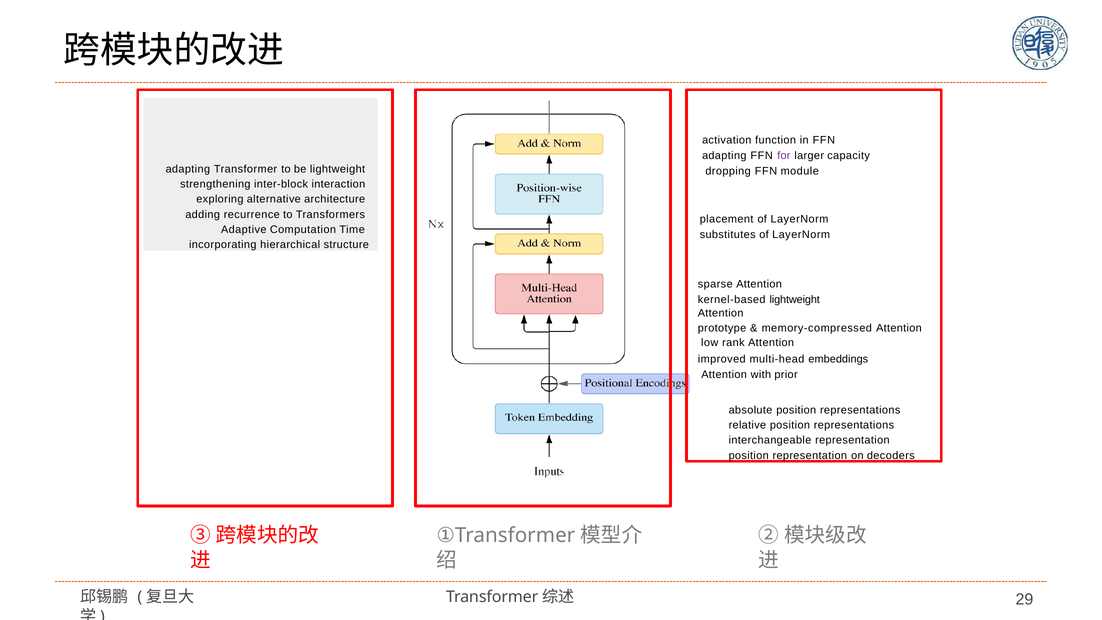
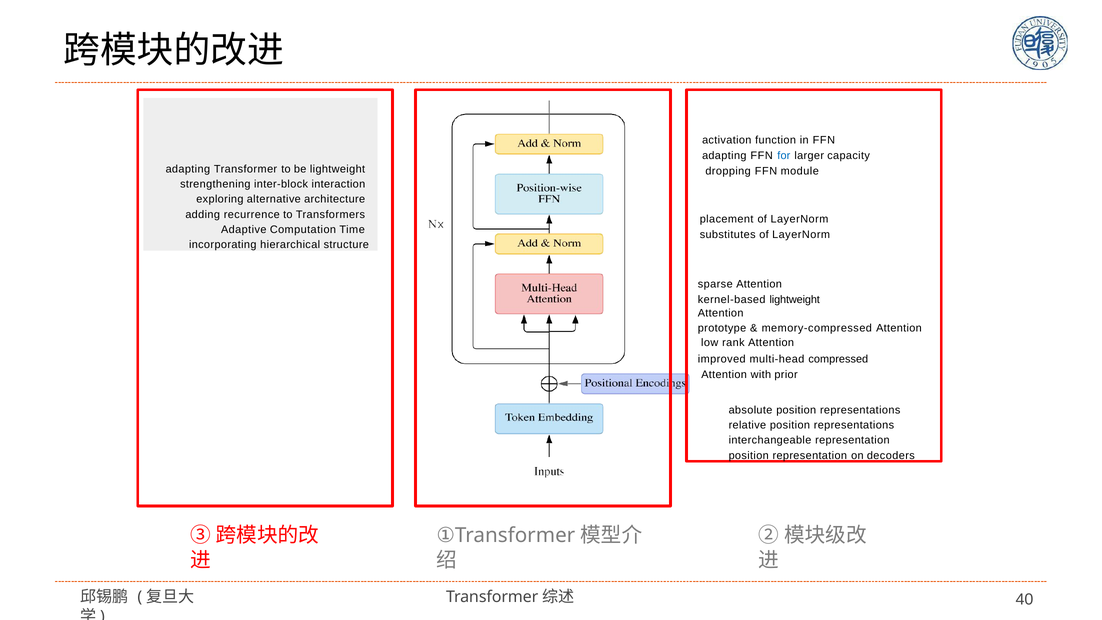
for colour: purple -> blue
embeddings: embeddings -> compressed
29: 29 -> 40
